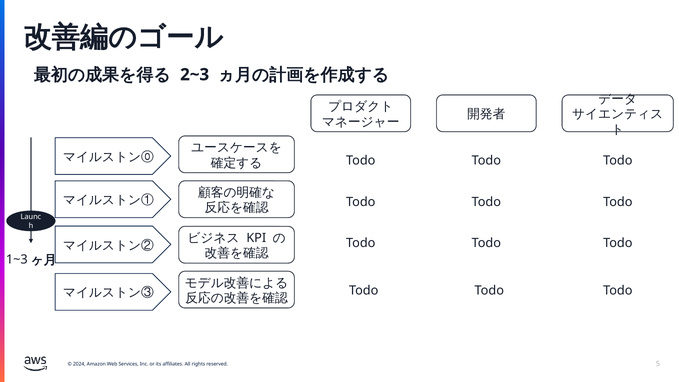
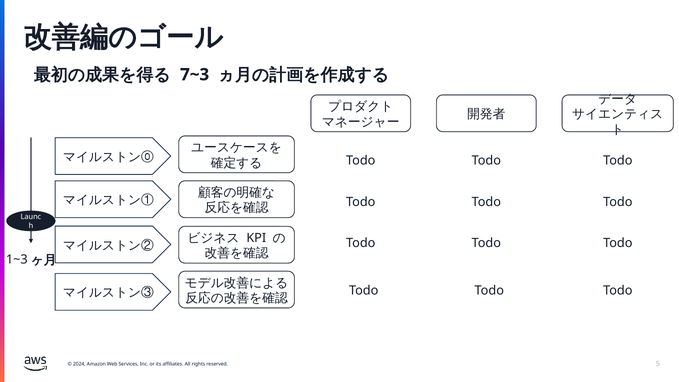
2~3: 2~3 -> 7~3
